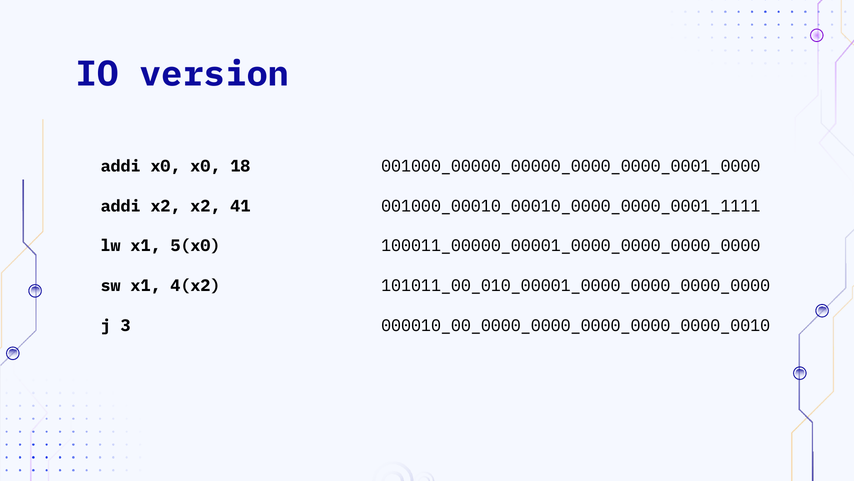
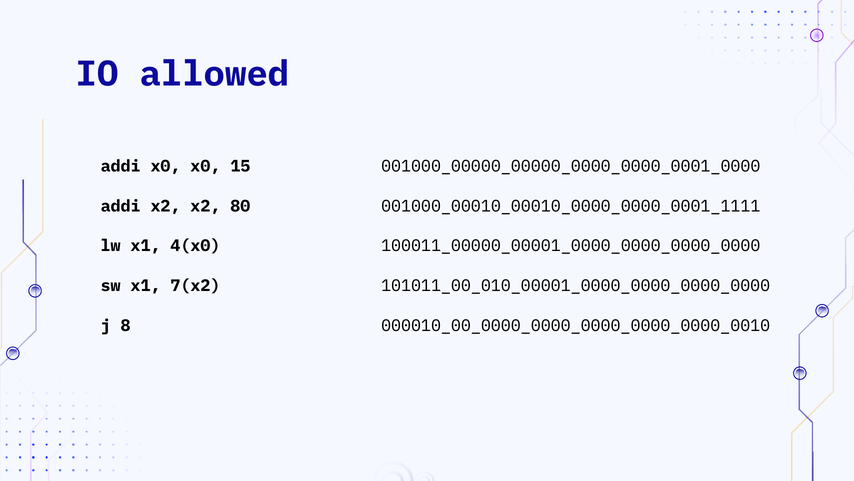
version: version -> allowed
18: 18 -> 15
41: 41 -> 80
5(x0: 5(x0 -> 4(x0
4(x2: 4(x2 -> 7(x2
3: 3 -> 8
